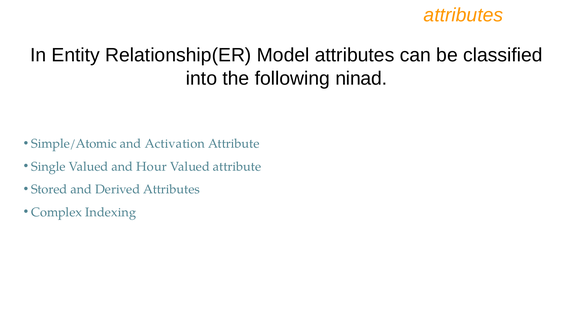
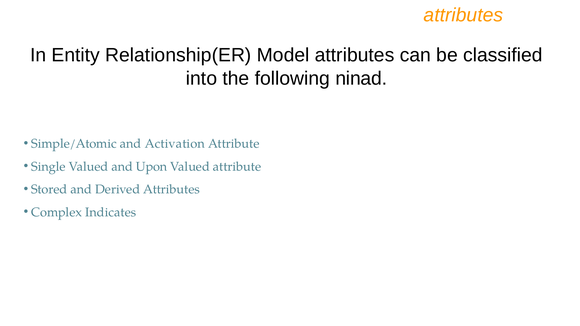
Hour: Hour -> Upon
Indexing: Indexing -> Indicates
